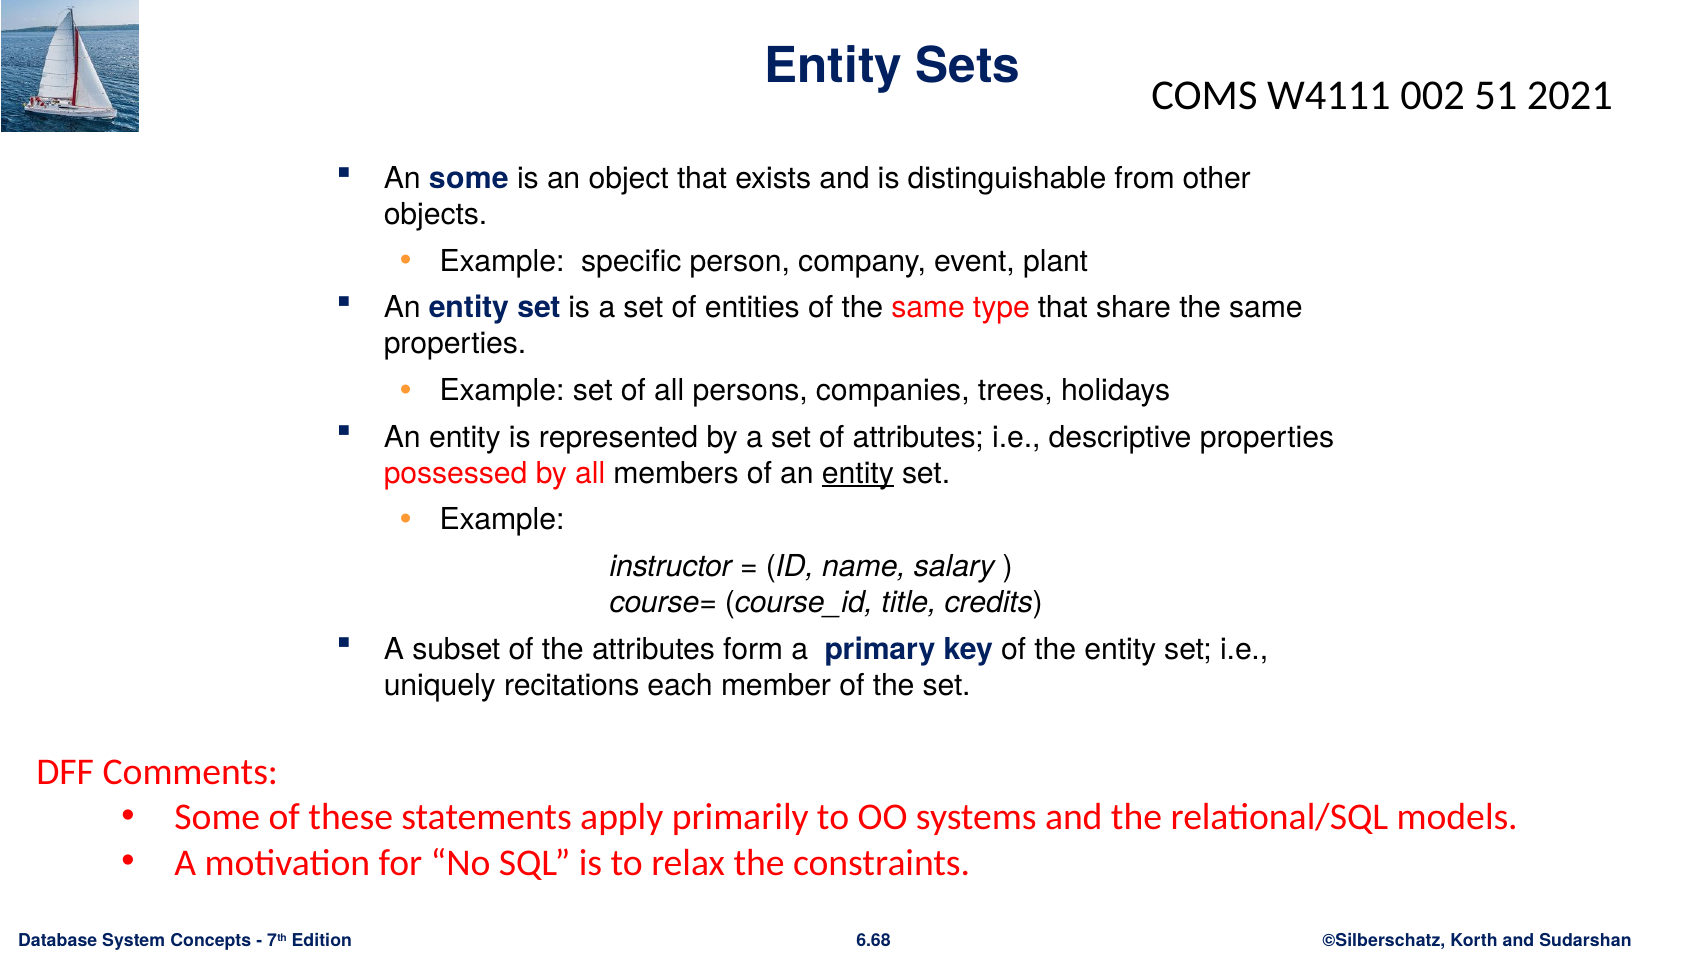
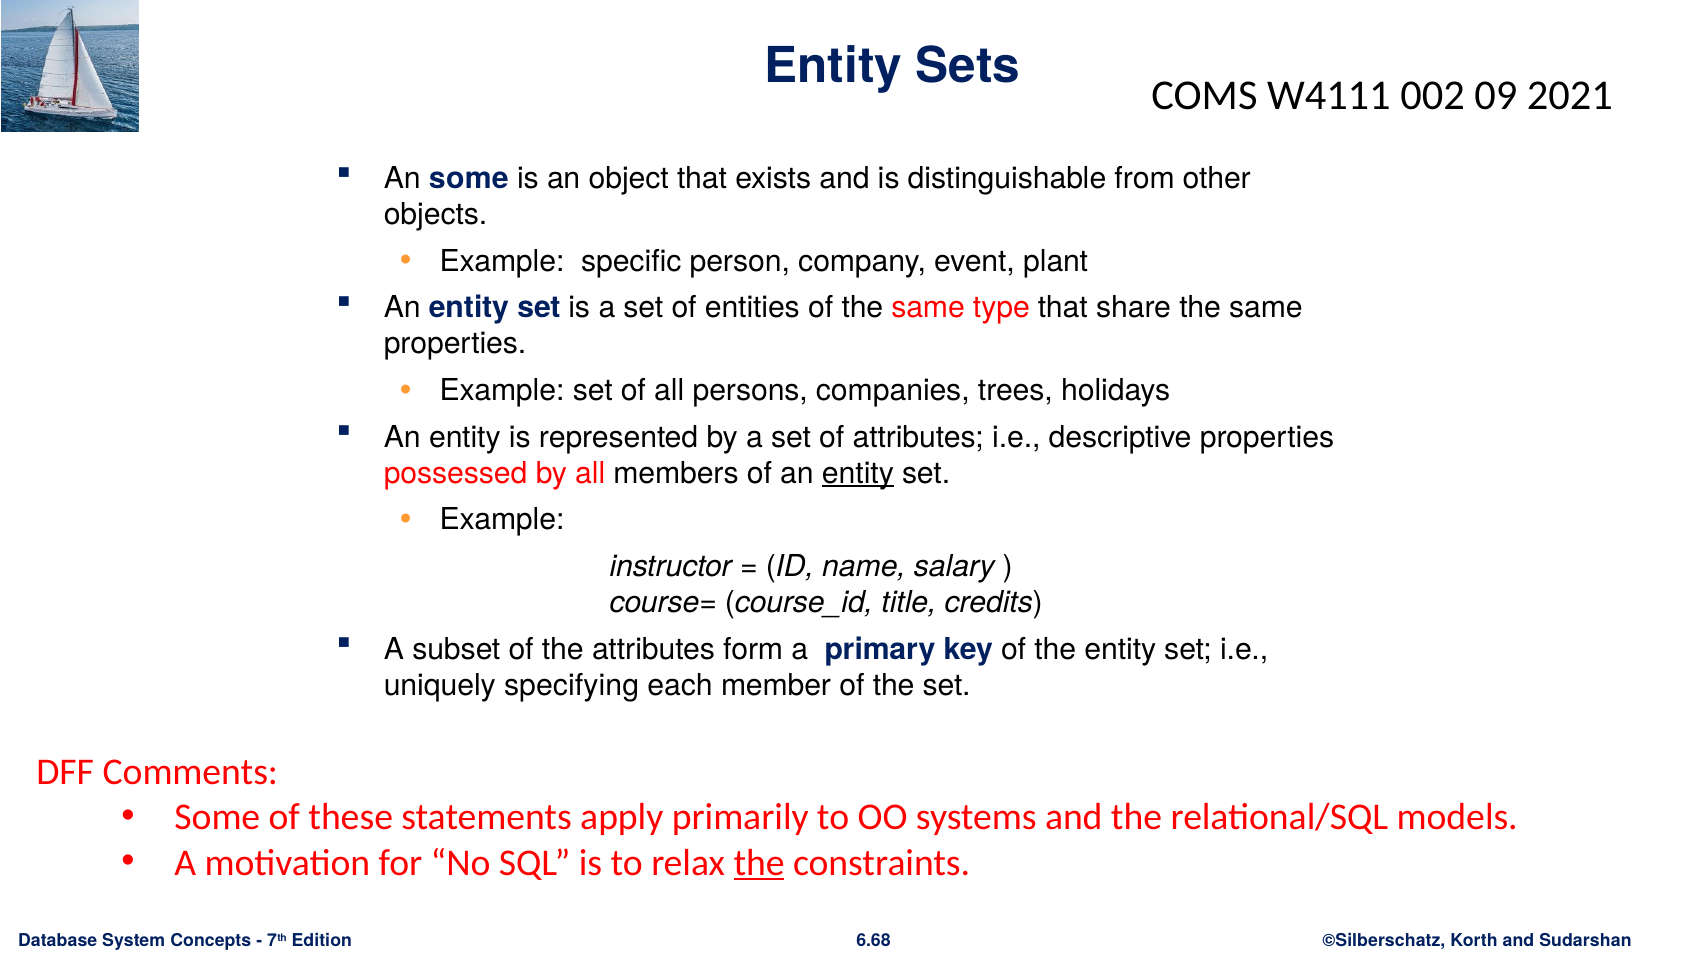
51: 51 -> 09
recitations: recitations -> specifying
the at (759, 863) underline: none -> present
